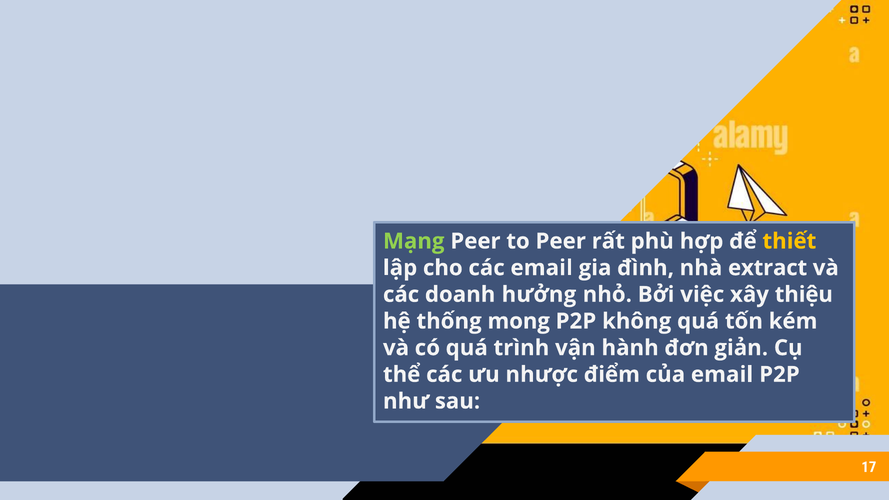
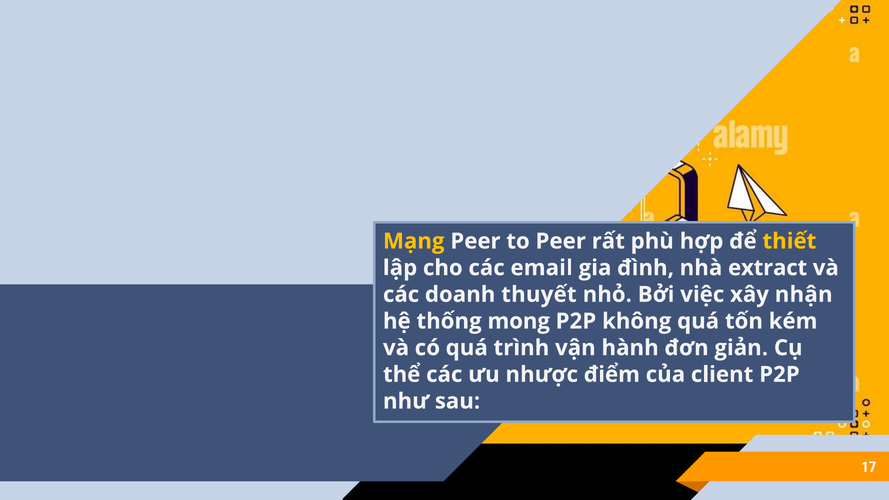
Mạng colour: light green -> yellow
hưởng: hưởng -> thuyết
thiệu: thiệu -> nhận
của email: email -> client
